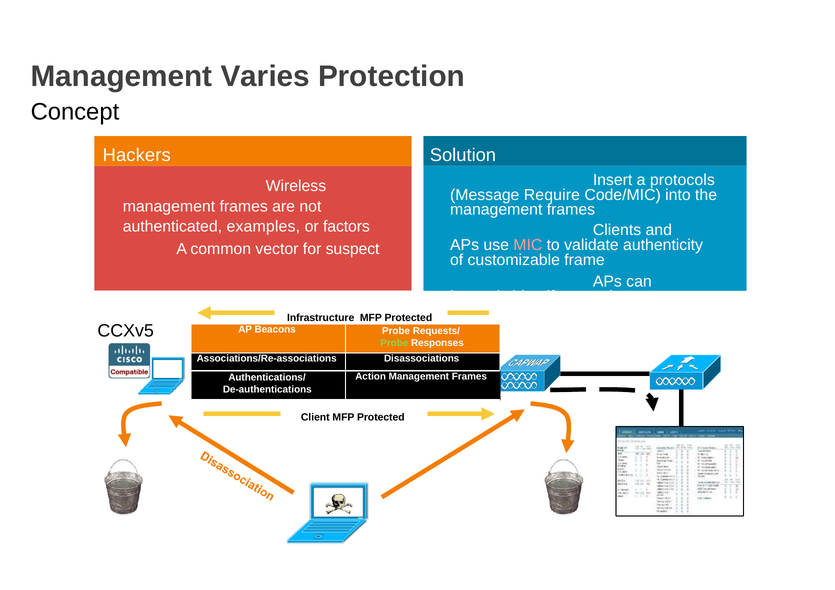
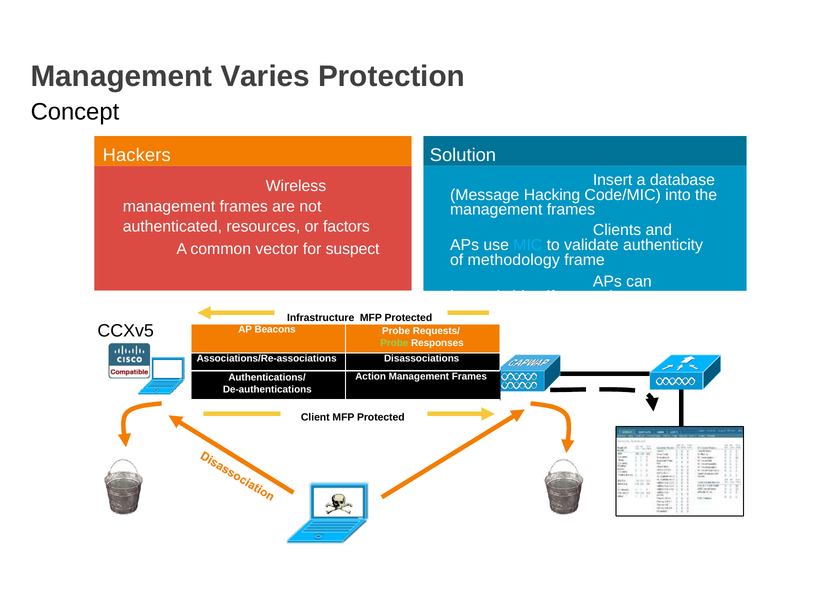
protocols: protocols -> database
Require: Require -> Hacking
examples: examples -> resources
MIC colour: pink -> light blue
customizable: customizable -> methodology
